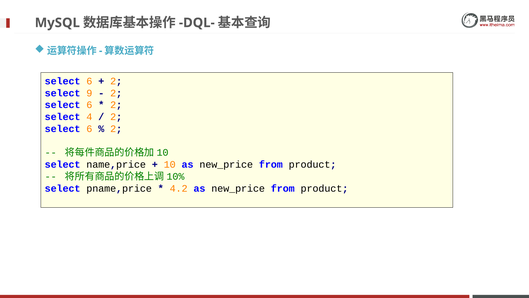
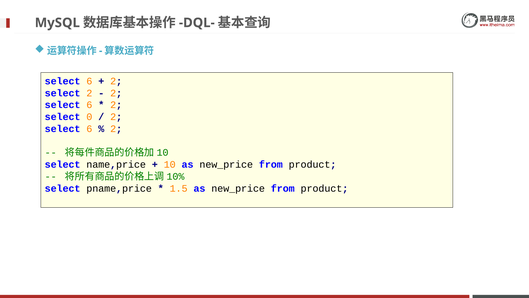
select 9: 9 -> 2
4: 4 -> 0
4.2: 4.2 -> 1.5
